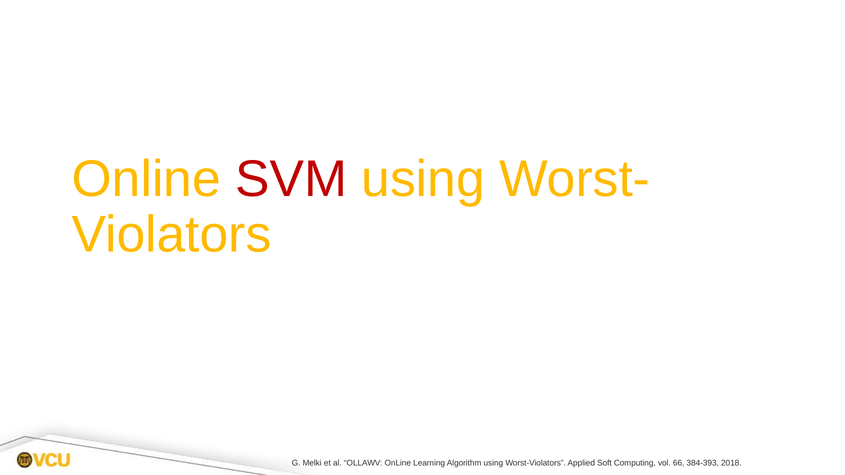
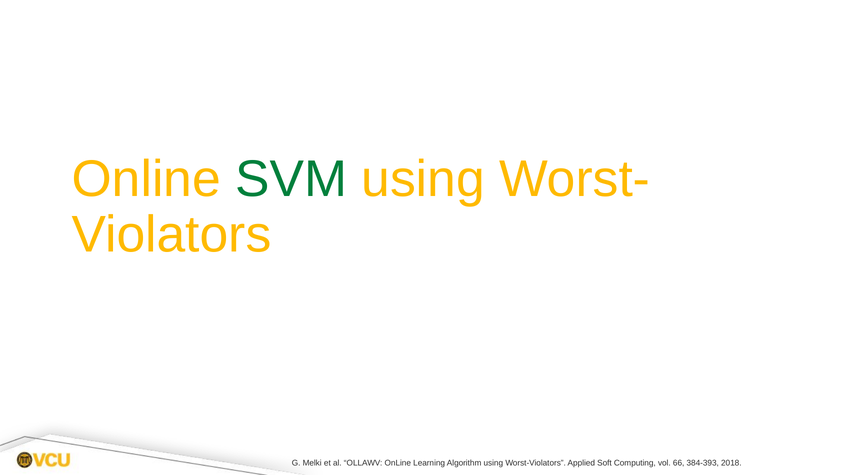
SVM colour: red -> green
